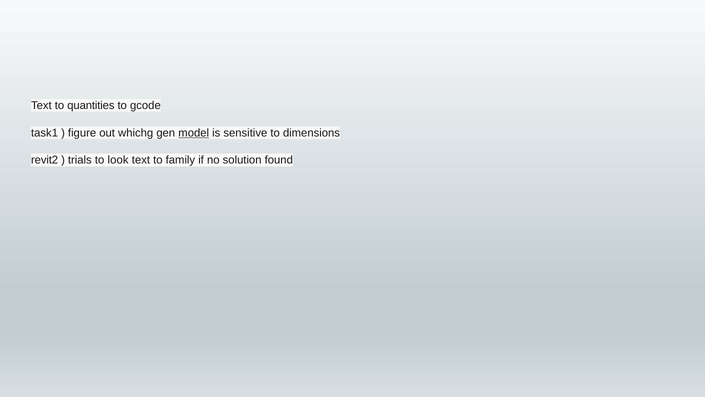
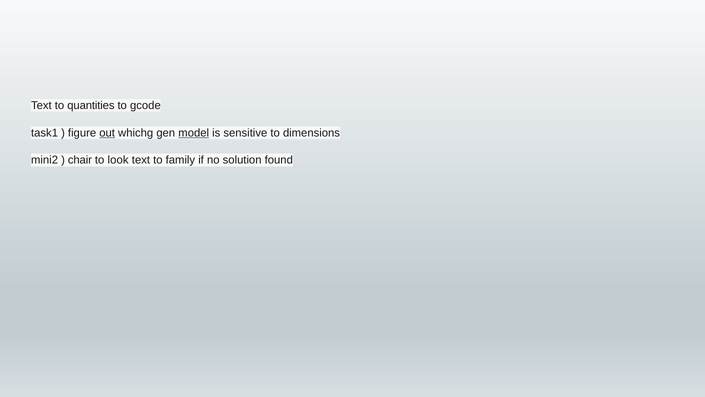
out underline: none -> present
revit2: revit2 -> mini2
trials: trials -> chair
